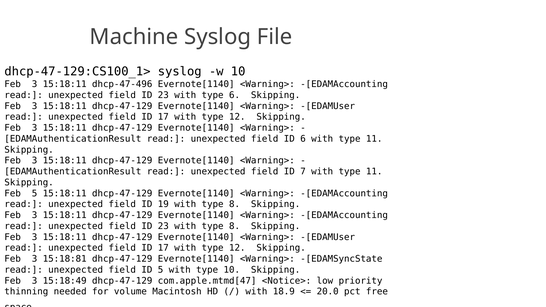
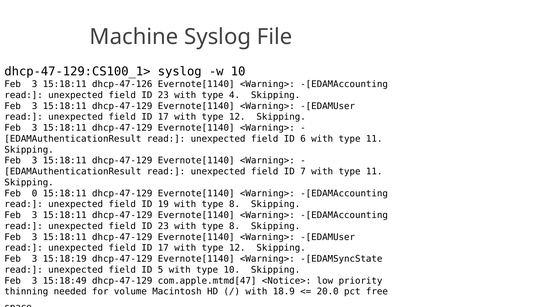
dhcp-47-496: dhcp-47-496 -> dhcp-47-126
type 6: 6 -> 4
Feb 5: 5 -> 0
15:18:81: 15:18:81 -> 15:18:19
